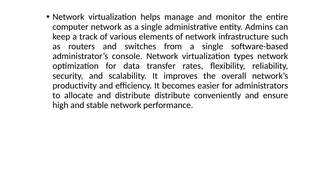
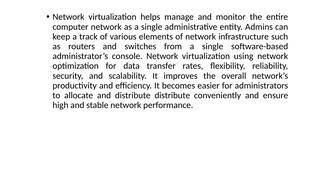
types: types -> using
